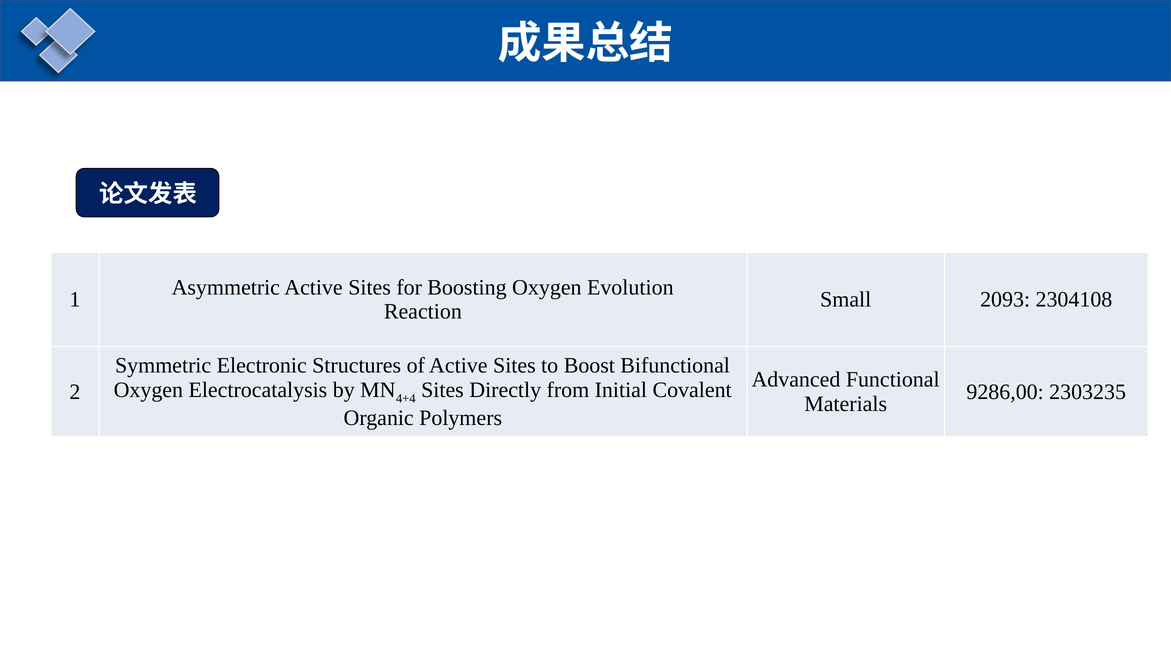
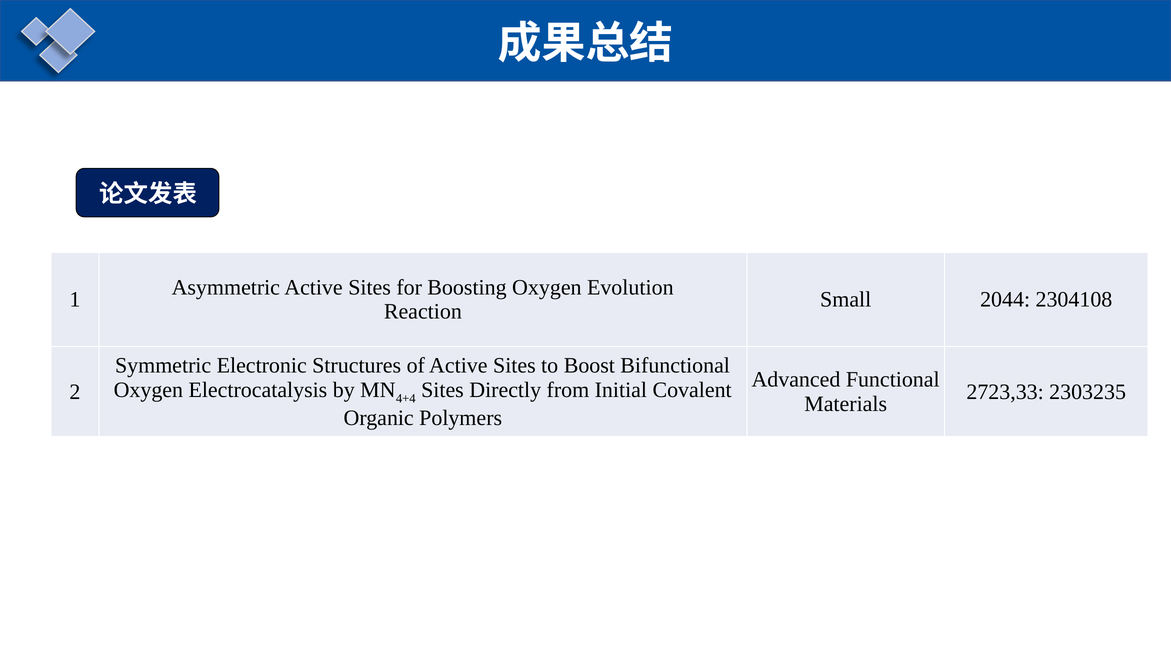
2093: 2093 -> 2044
9286,00: 9286,00 -> 2723,33
